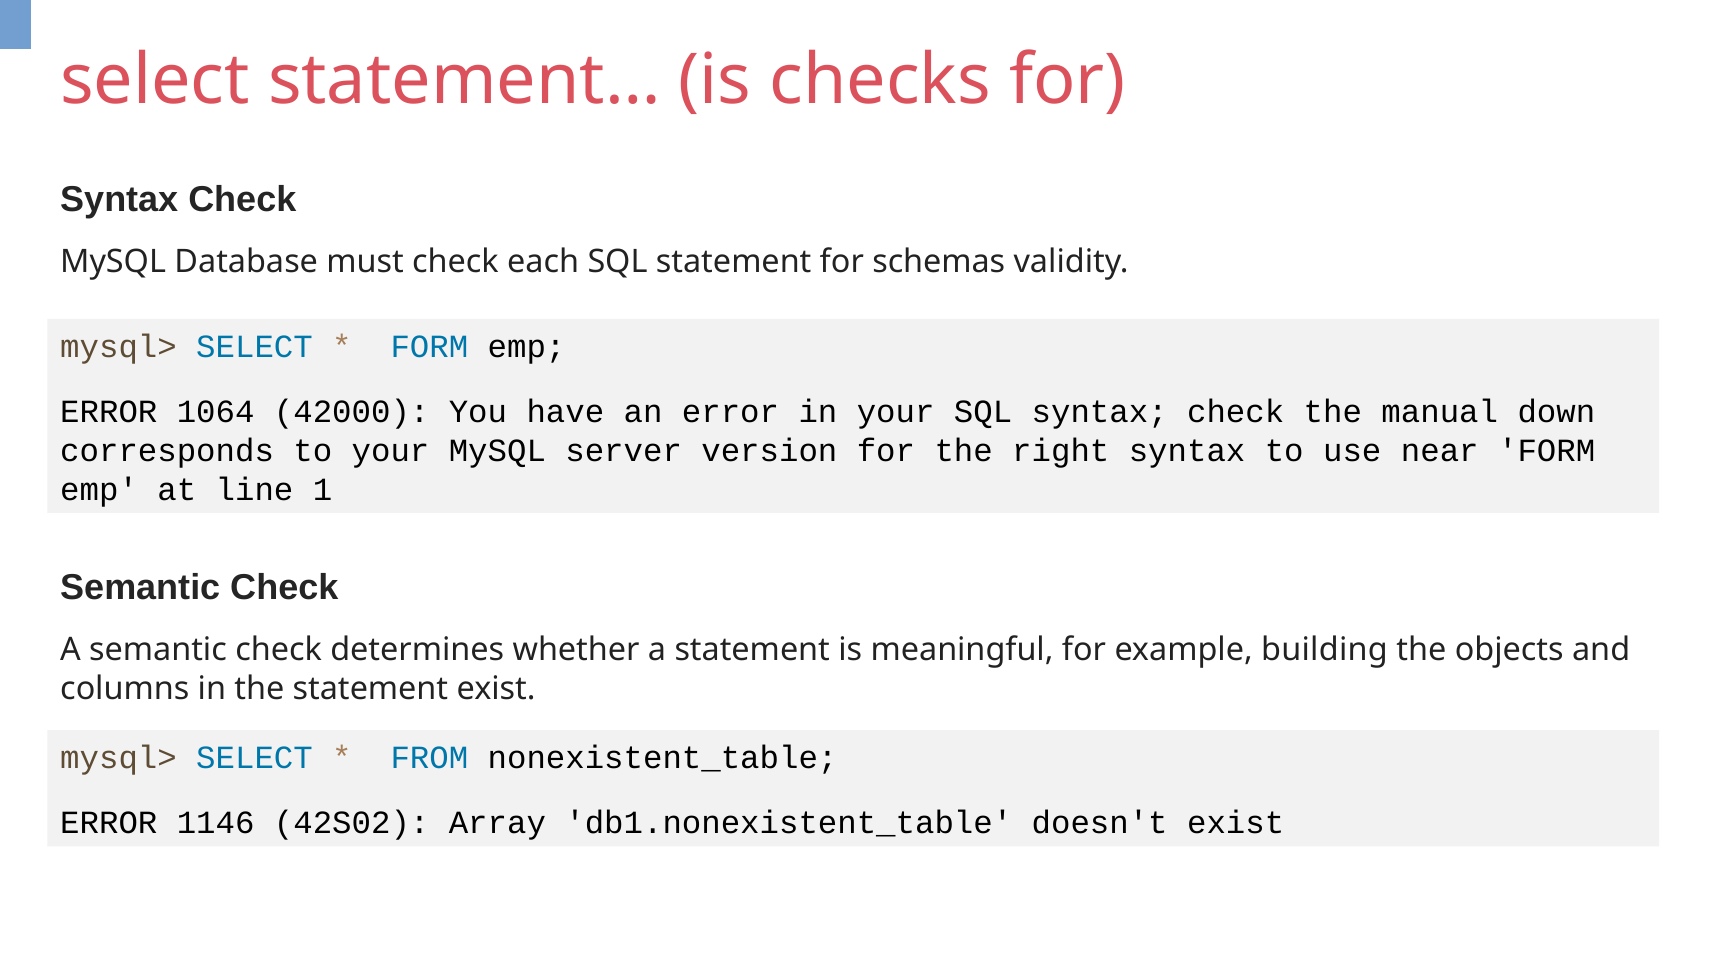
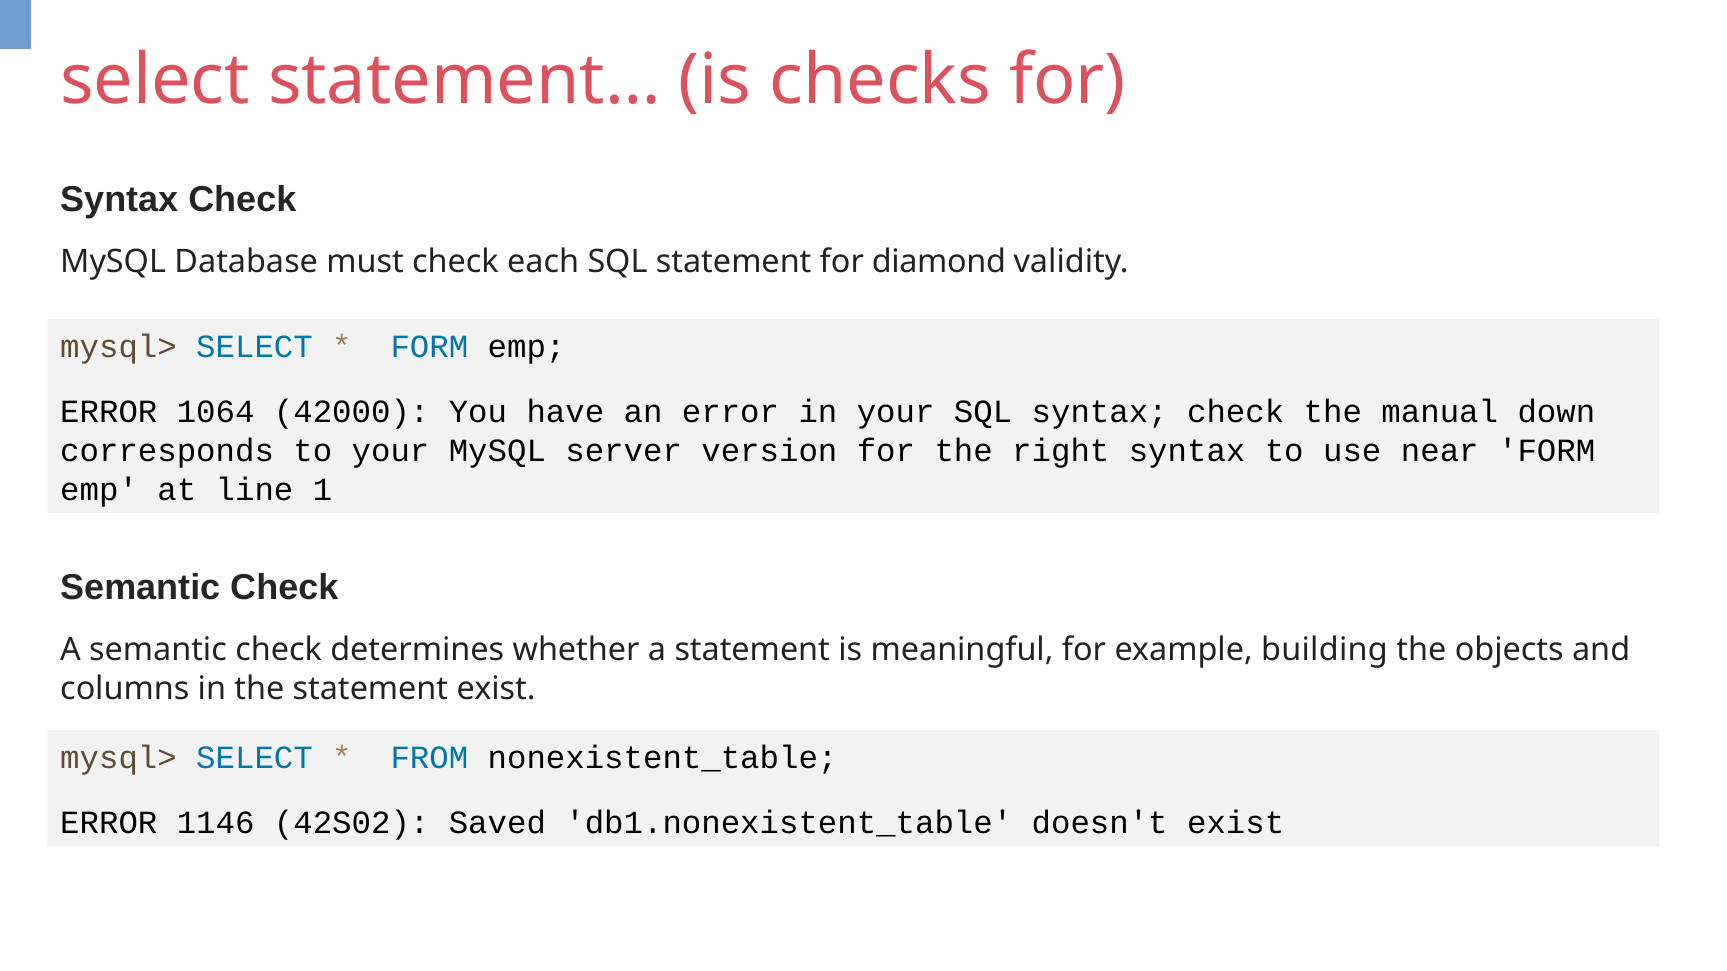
schemas: schemas -> diamond
Array: Array -> Saved
